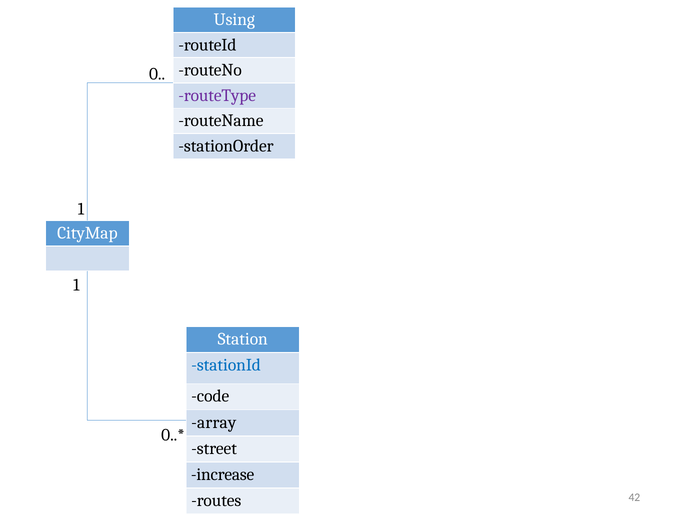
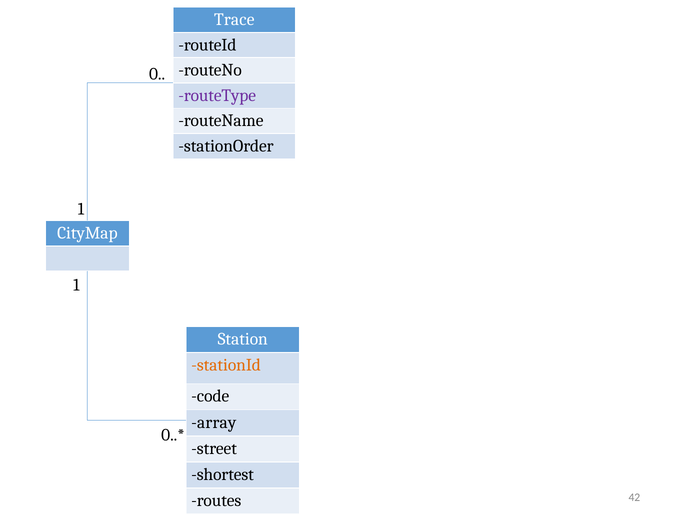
Using: Using -> Trace
stationId colour: blue -> orange
increase: increase -> shortest
